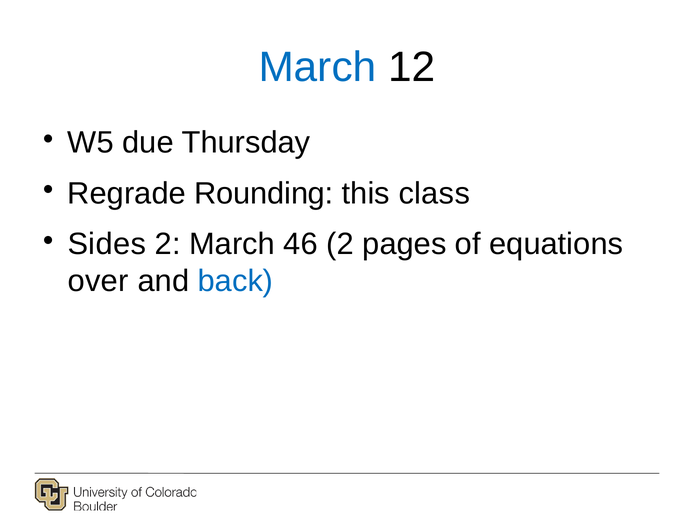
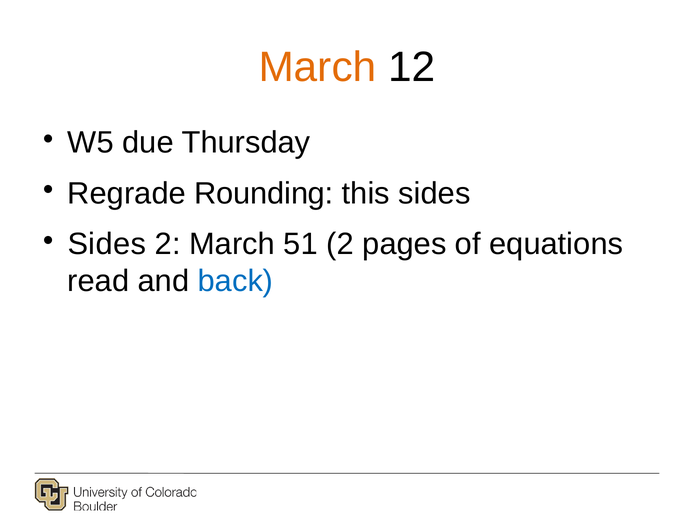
March at (317, 67) colour: blue -> orange
this class: class -> sides
46: 46 -> 51
over: over -> read
